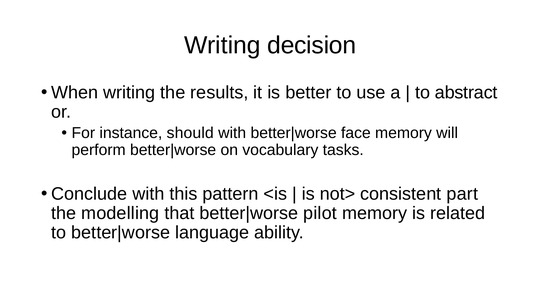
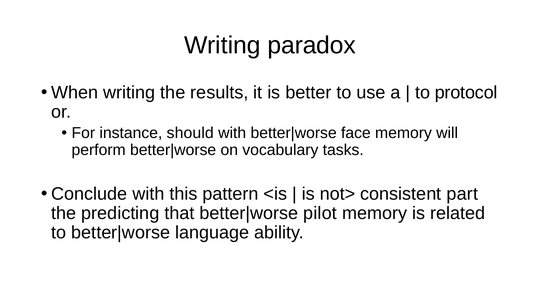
decision: decision -> paradox
abstract: abstract -> protocol
modelling: modelling -> predicting
